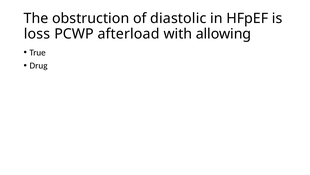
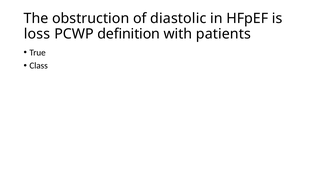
afterload: afterload -> definition
allowing: allowing -> patients
Drug: Drug -> Class
